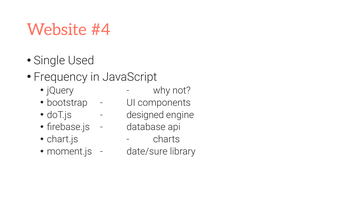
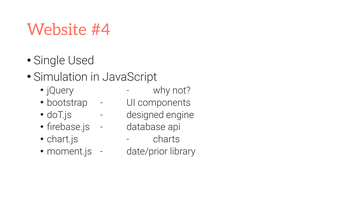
Frequency: Frequency -> Simulation
date/sure: date/sure -> date/prior
